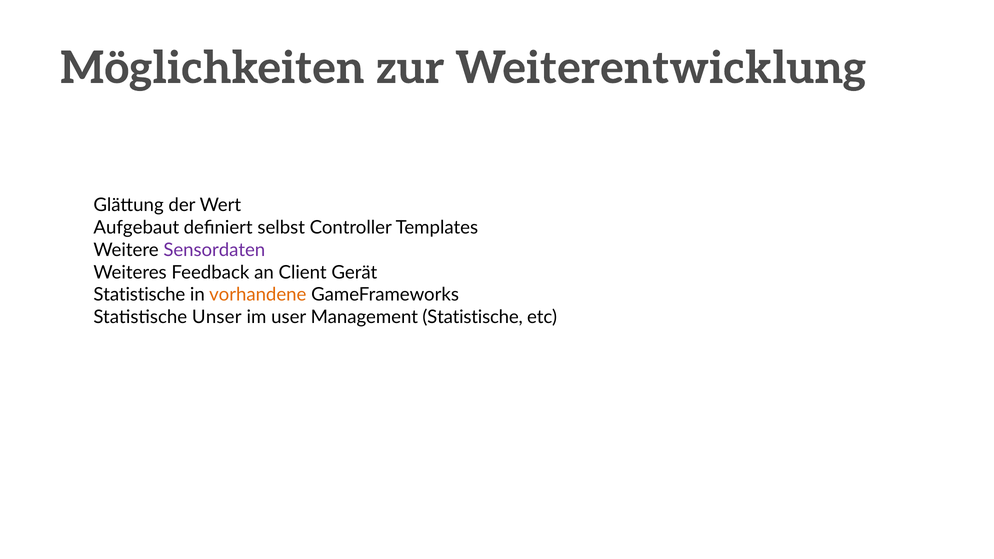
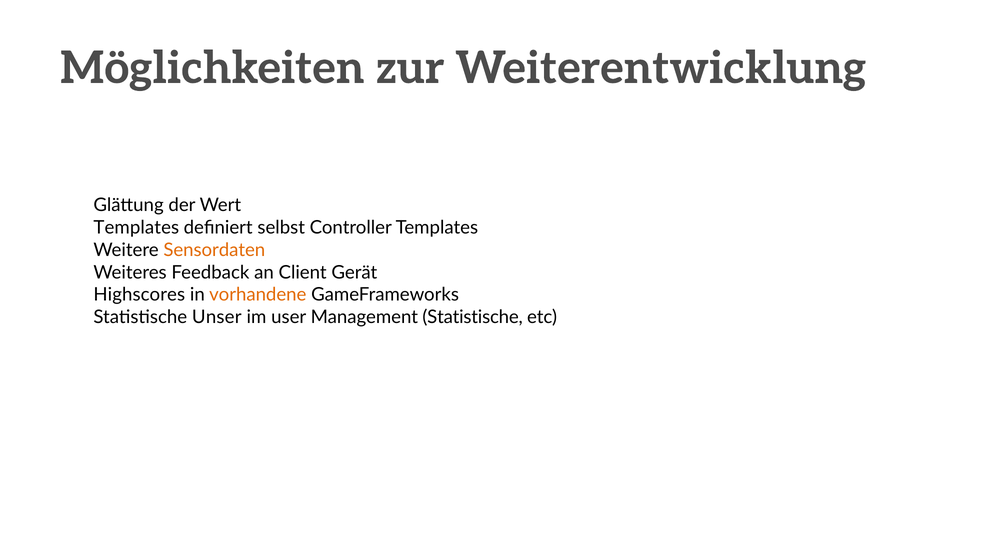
Aufgebaut at (136, 228): Aufgebaut -> Templates
Sensordaten colour: purple -> orange
Statistische at (139, 295): Statistische -> Highscores
